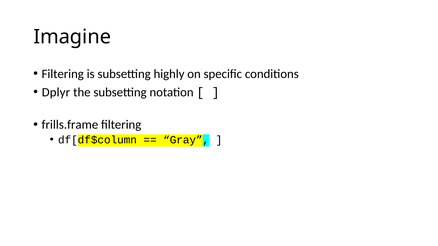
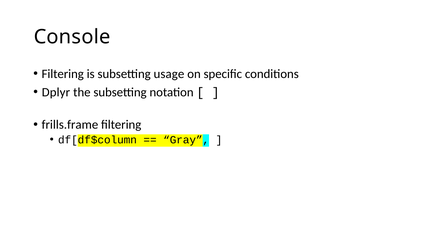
Imagine: Imagine -> Console
highly: highly -> usage
